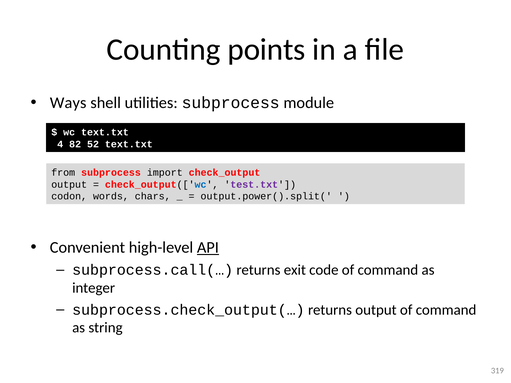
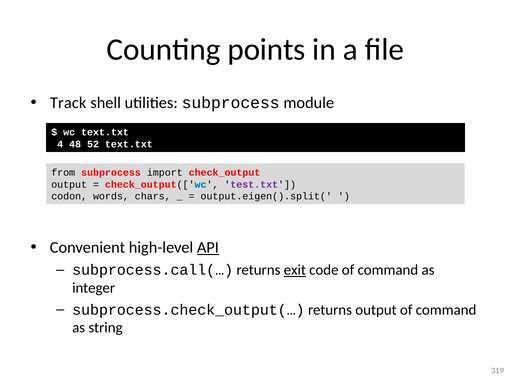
Ways: Ways -> Track
82: 82 -> 48
output.power().split(: output.power().split( -> output.eigen().split(
exit underline: none -> present
